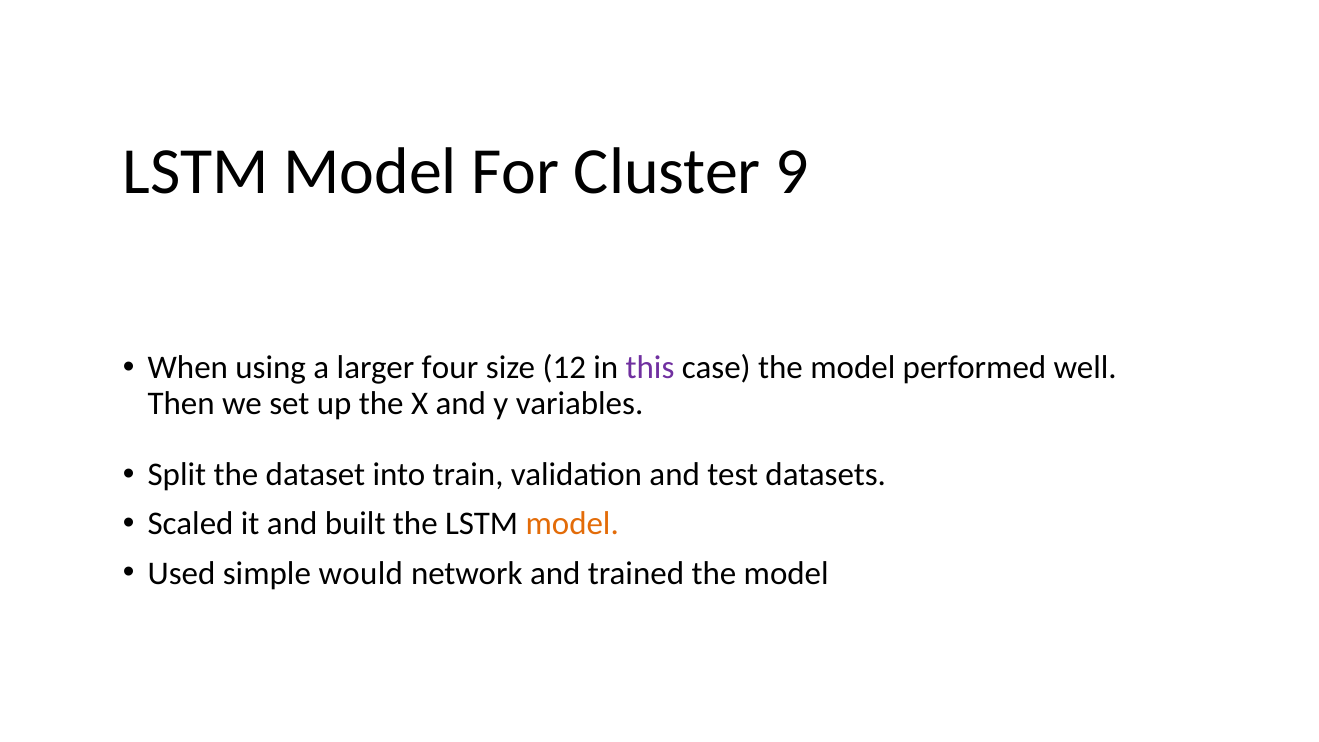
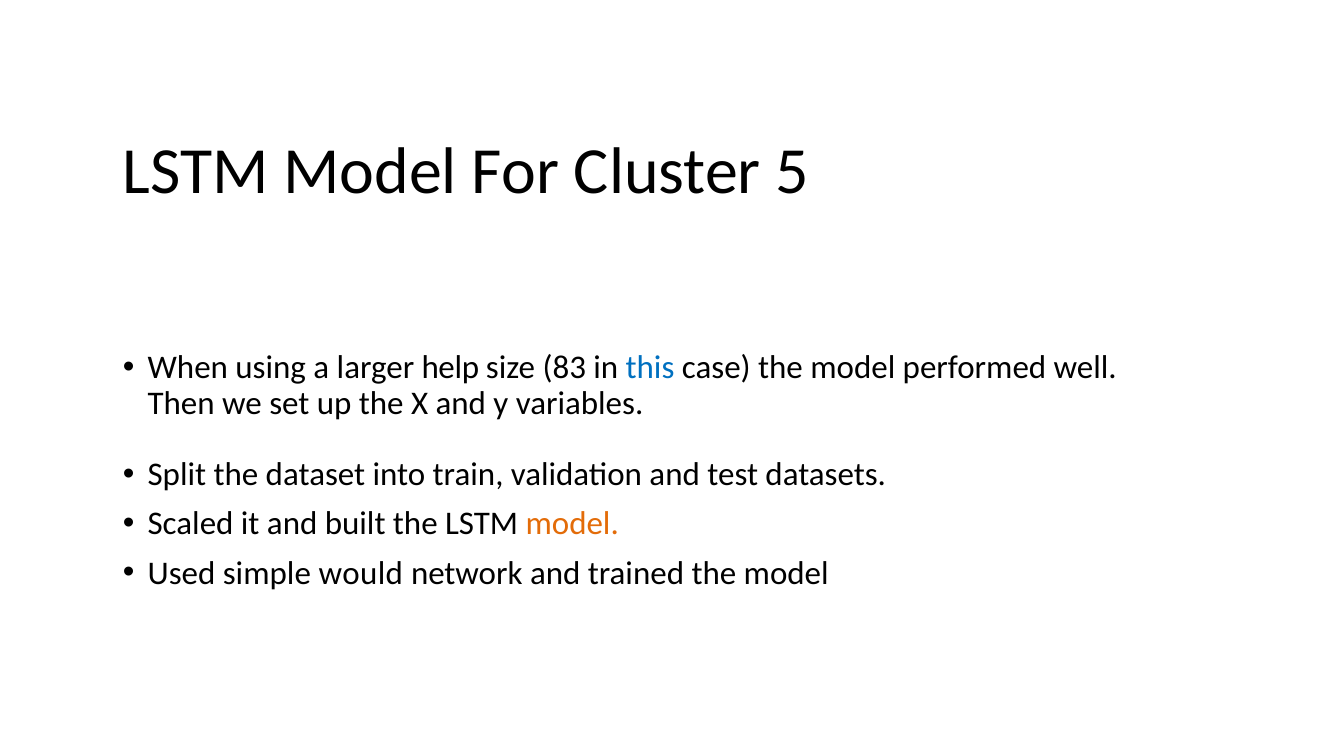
9: 9 -> 5
four: four -> help
12: 12 -> 83
this colour: purple -> blue
